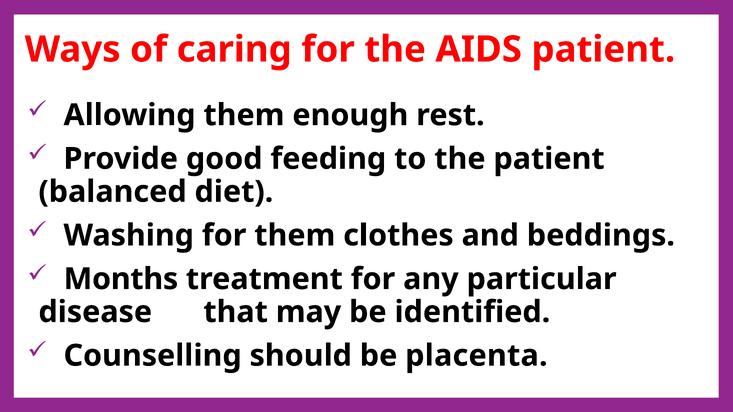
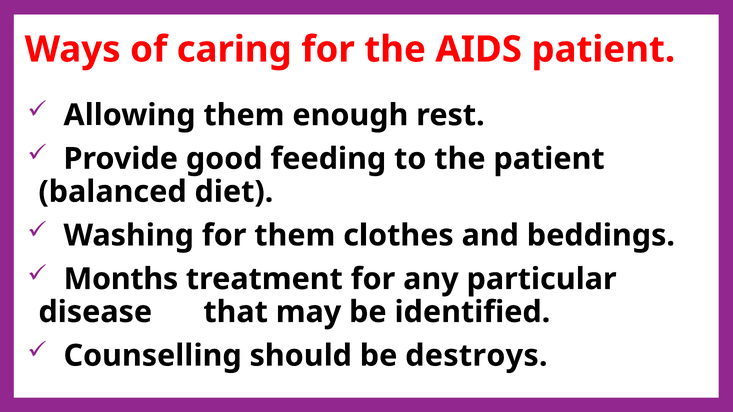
placenta: placenta -> destroys
